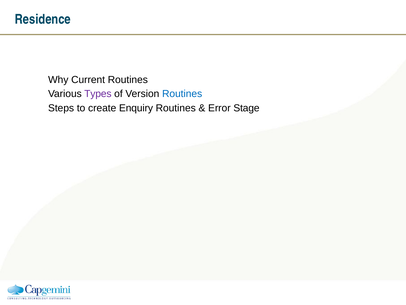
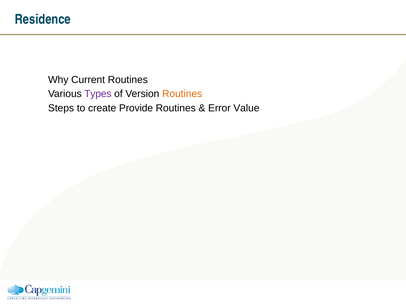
Routines at (182, 94) colour: blue -> orange
Enquiry: Enquiry -> Provide
Stage: Stage -> Value
